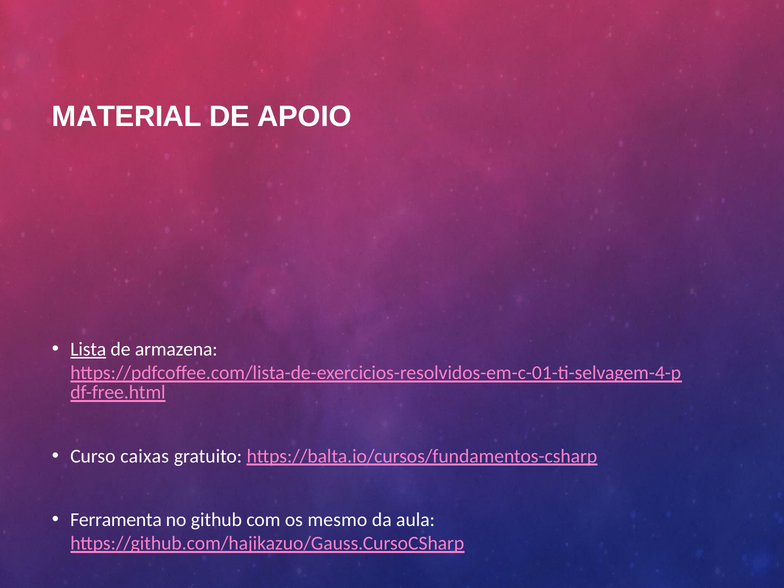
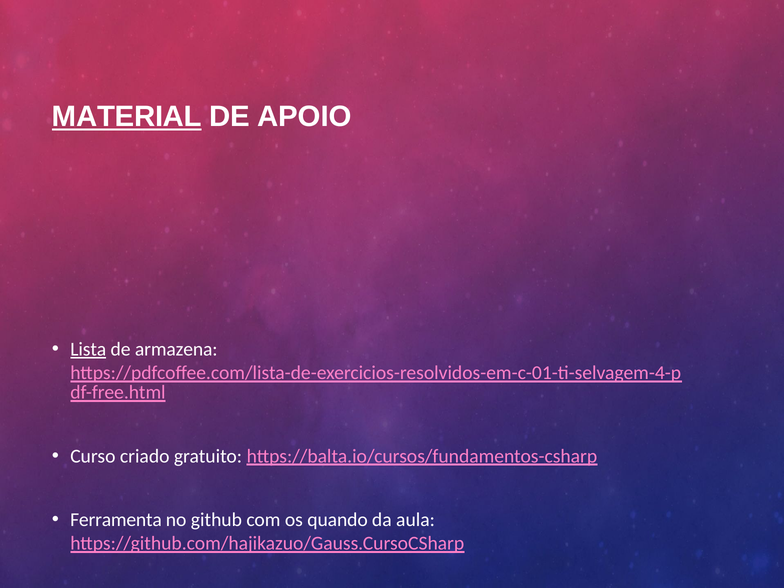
MATERIAL underline: none -> present
caixas: caixas -> criado
mesmo: mesmo -> quando
